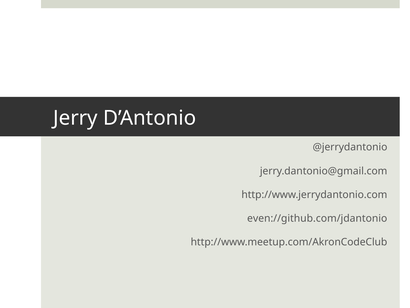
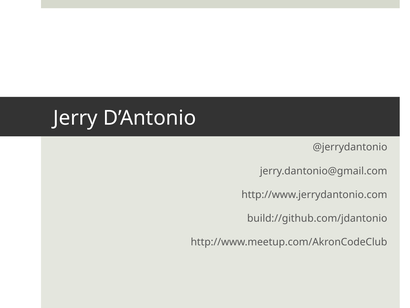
even://github.com/jdantonio: even://github.com/jdantonio -> build://github.com/jdantonio
